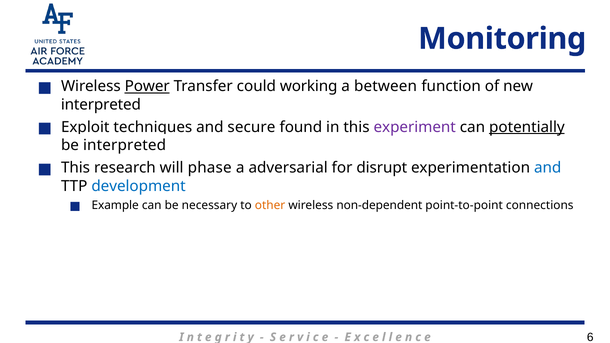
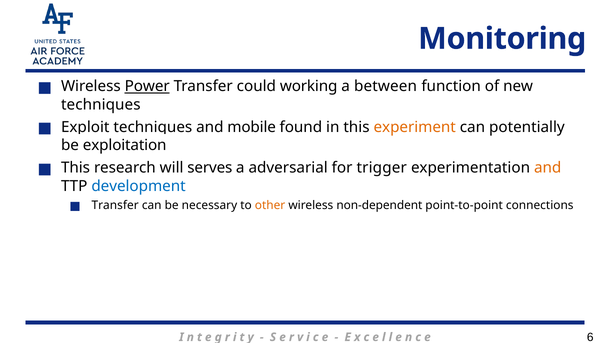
interpreted at (101, 105): interpreted -> techniques
secure: secure -> mobile
experiment colour: purple -> orange
potentially underline: present -> none
be interpreted: interpreted -> exploitation
phase: phase -> serves
disrupt: disrupt -> trigger
and at (548, 168) colour: blue -> orange
Example at (115, 206): Example -> Transfer
